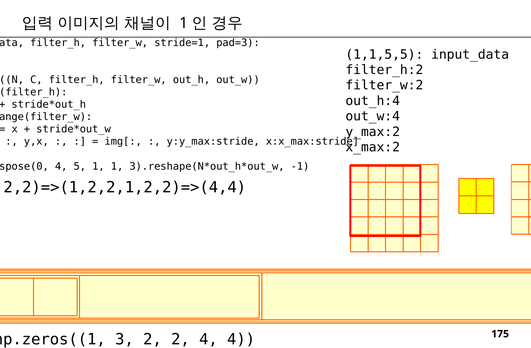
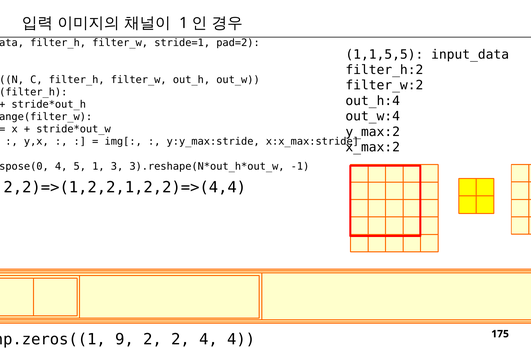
pad=3: pad=3 -> pad=2
1 1: 1 -> 3
3: 3 -> 9
